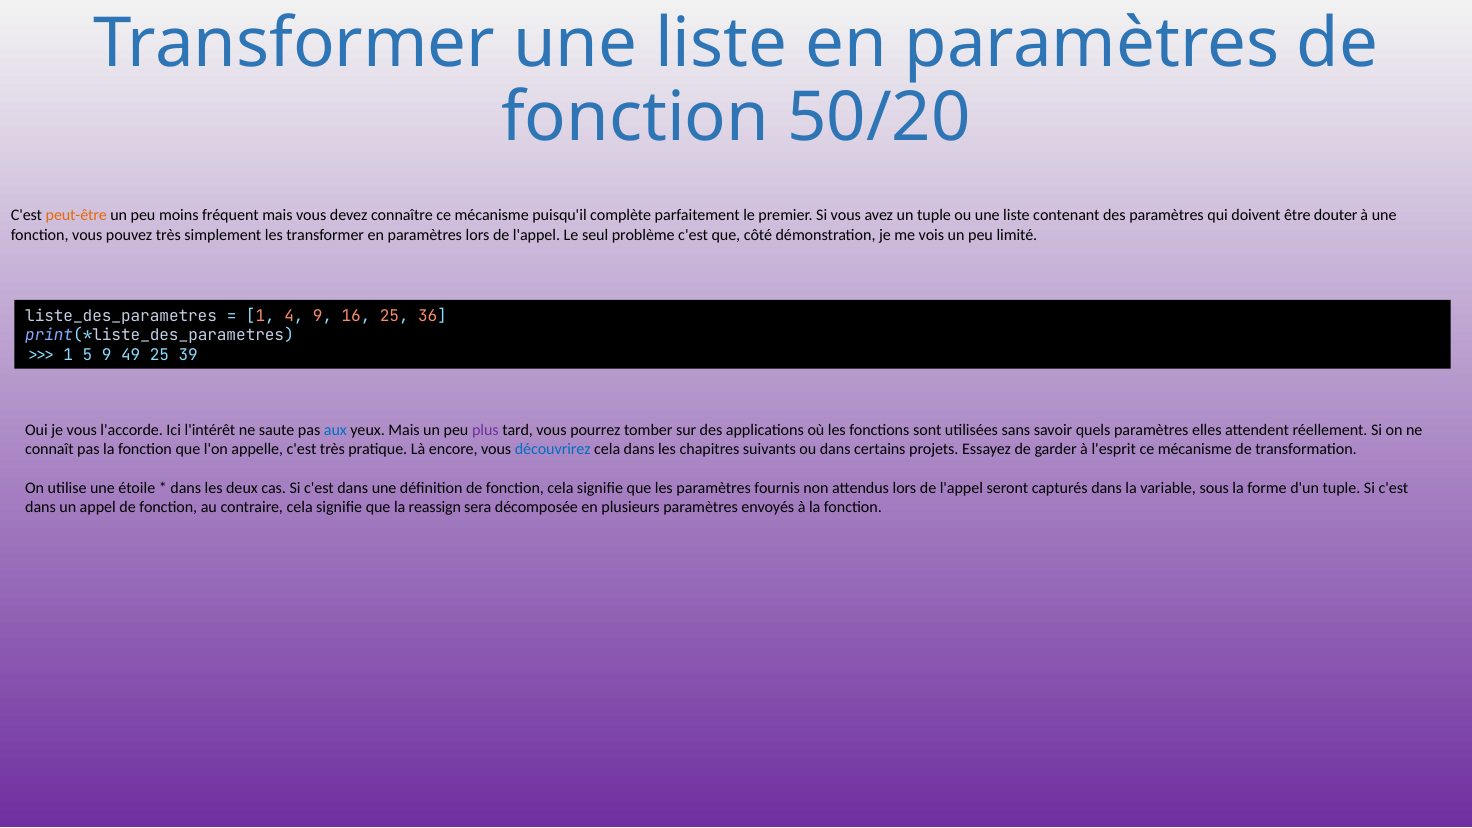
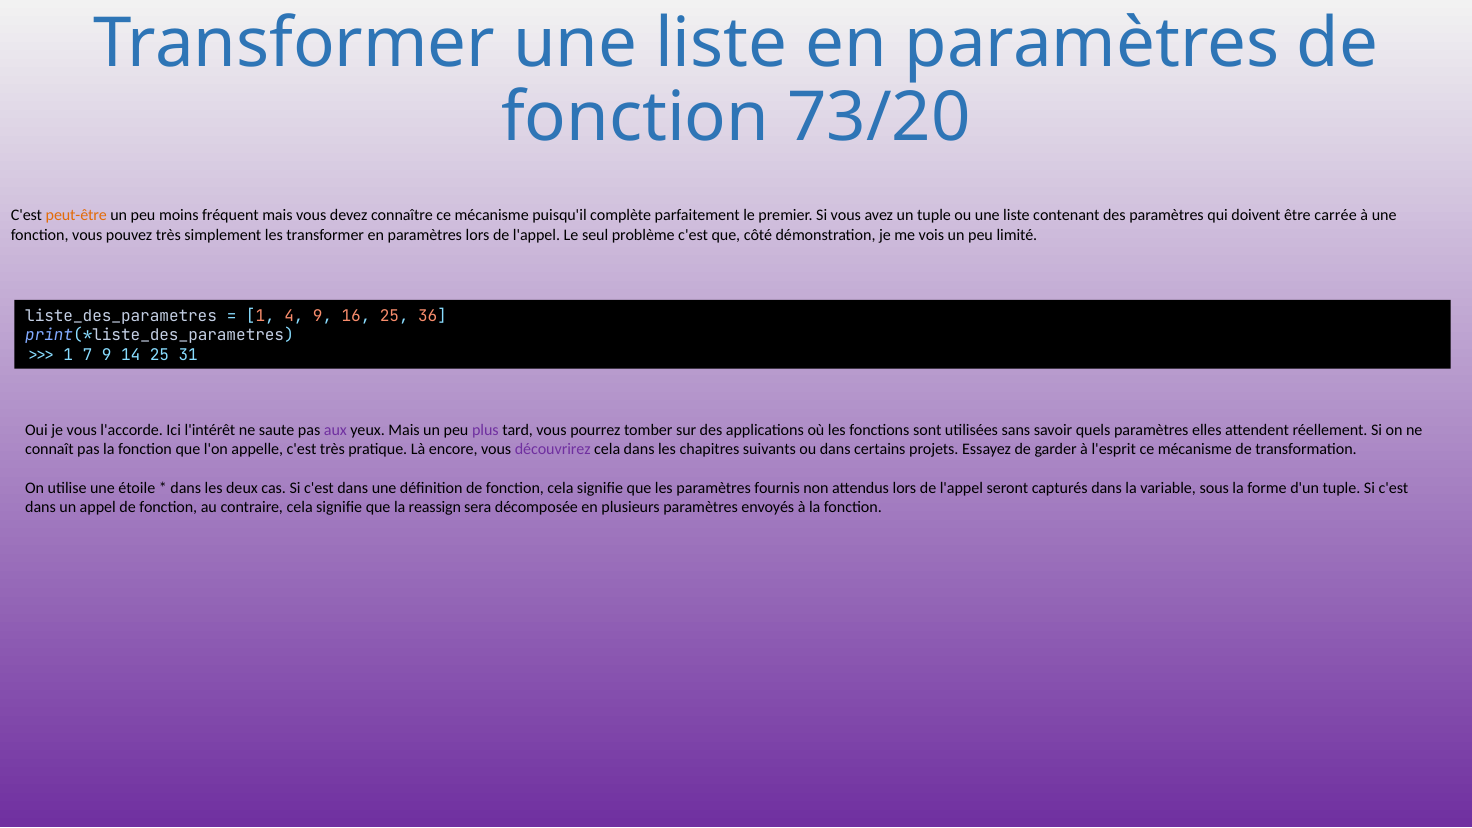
50/20: 50/20 -> 73/20
douter: douter -> carrée
5: 5 -> 7
49: 49 -> 14
39: 39 -> 31
aux colour: blue -> purple
découvrirez colour: blue -> purple
